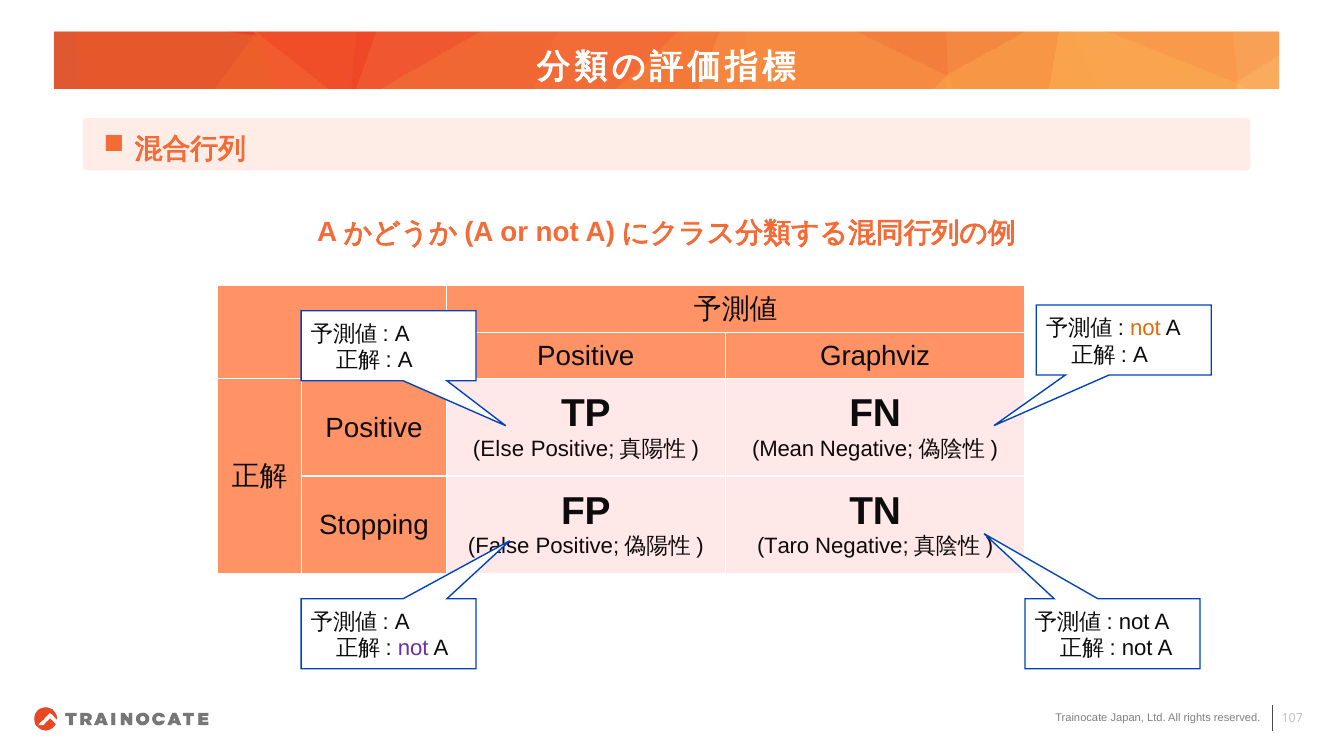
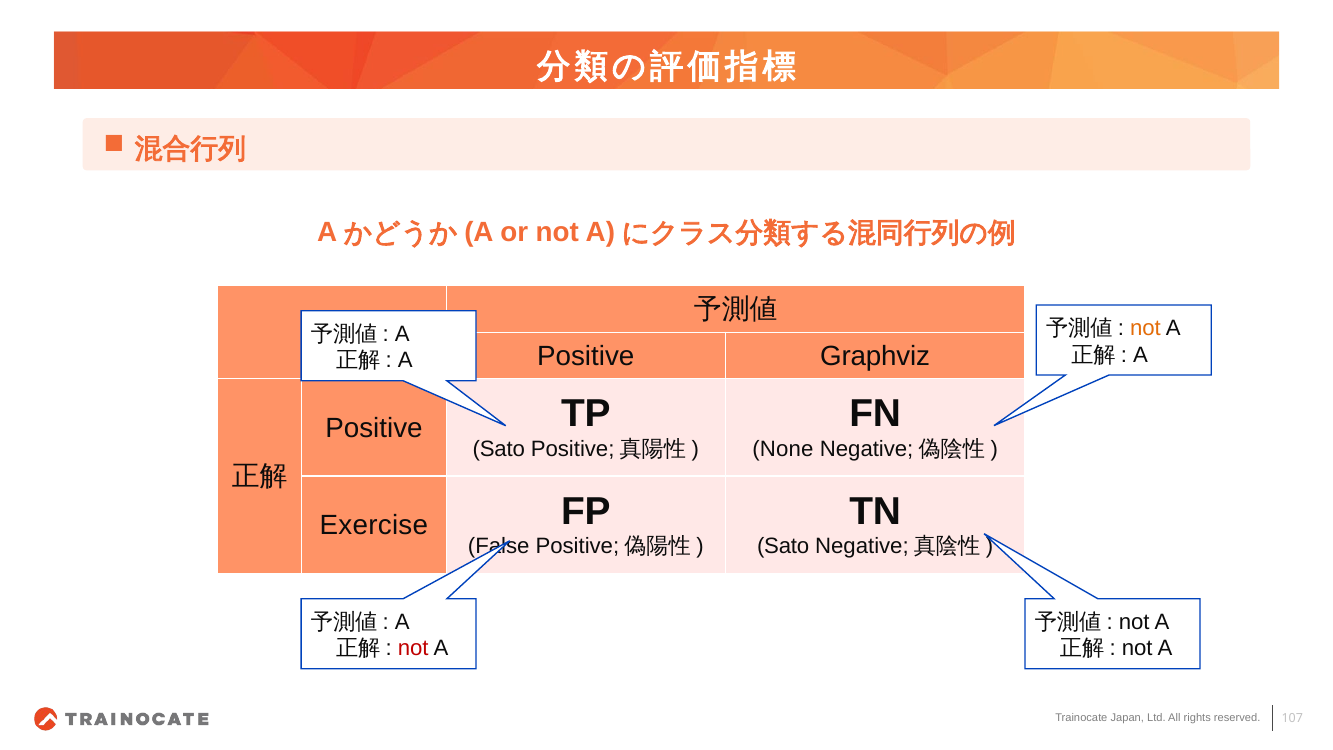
Else at (499, 449): Else -> Sato
Mean: Mean -> None
Stopping: Stopping -> Exercise
Taro at (783, 546): Taro -> Sato
not at (413, 648) colour: purple -> red
